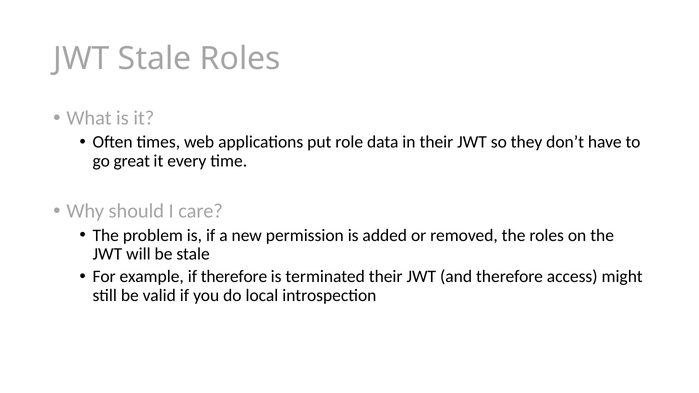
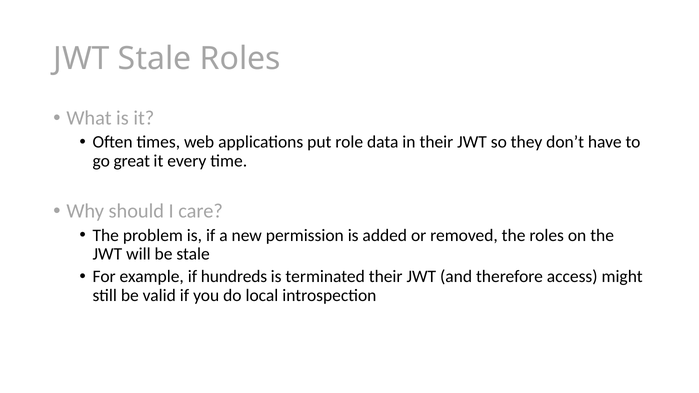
if therefore: therefore -> hundreds
